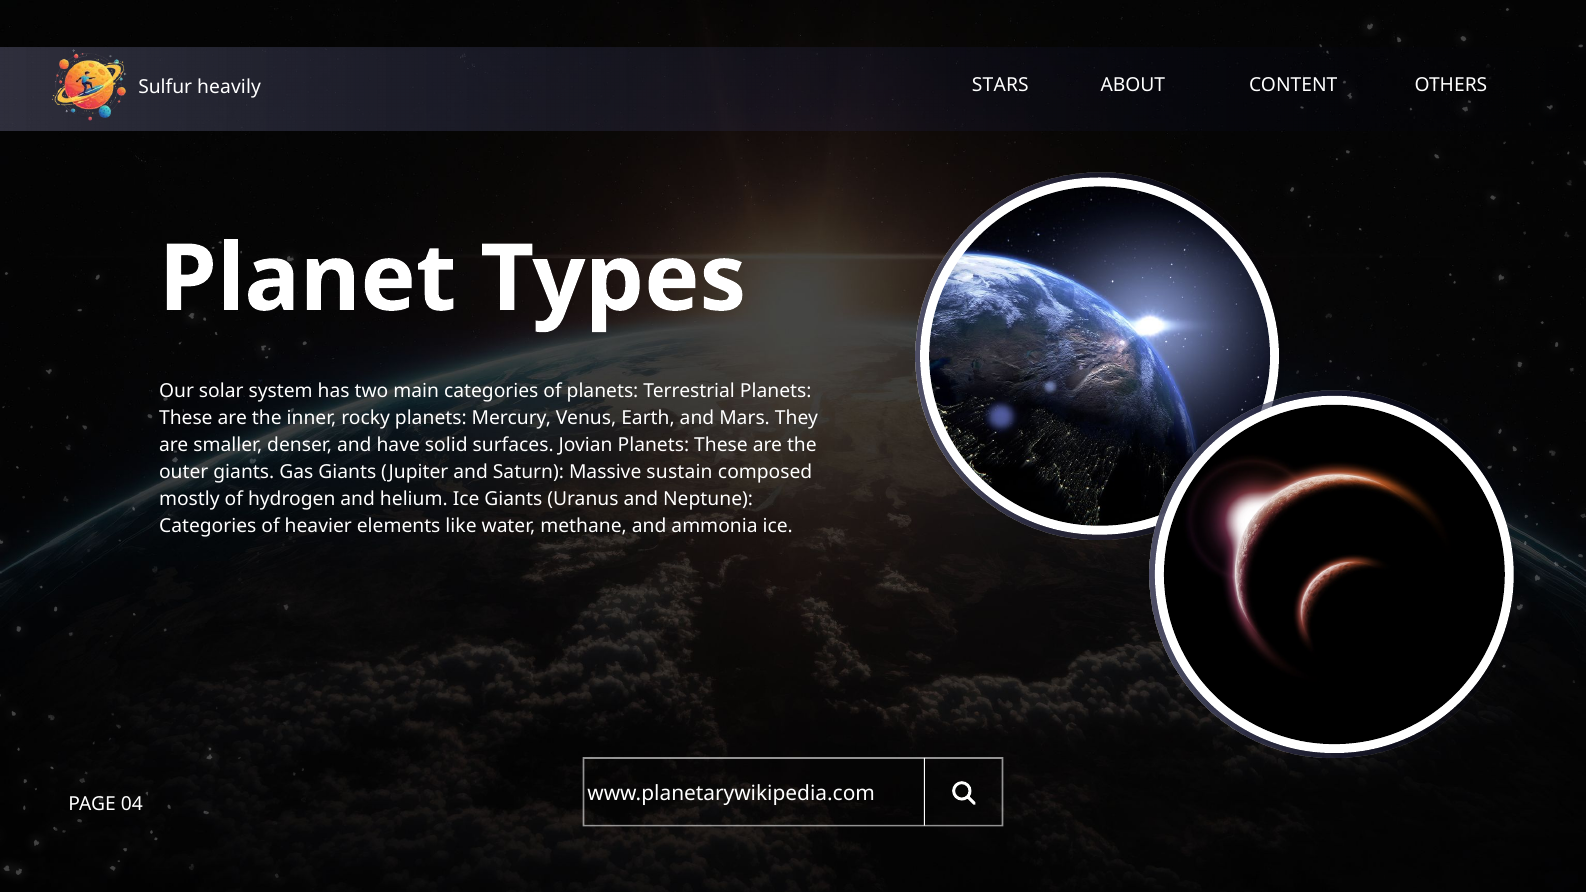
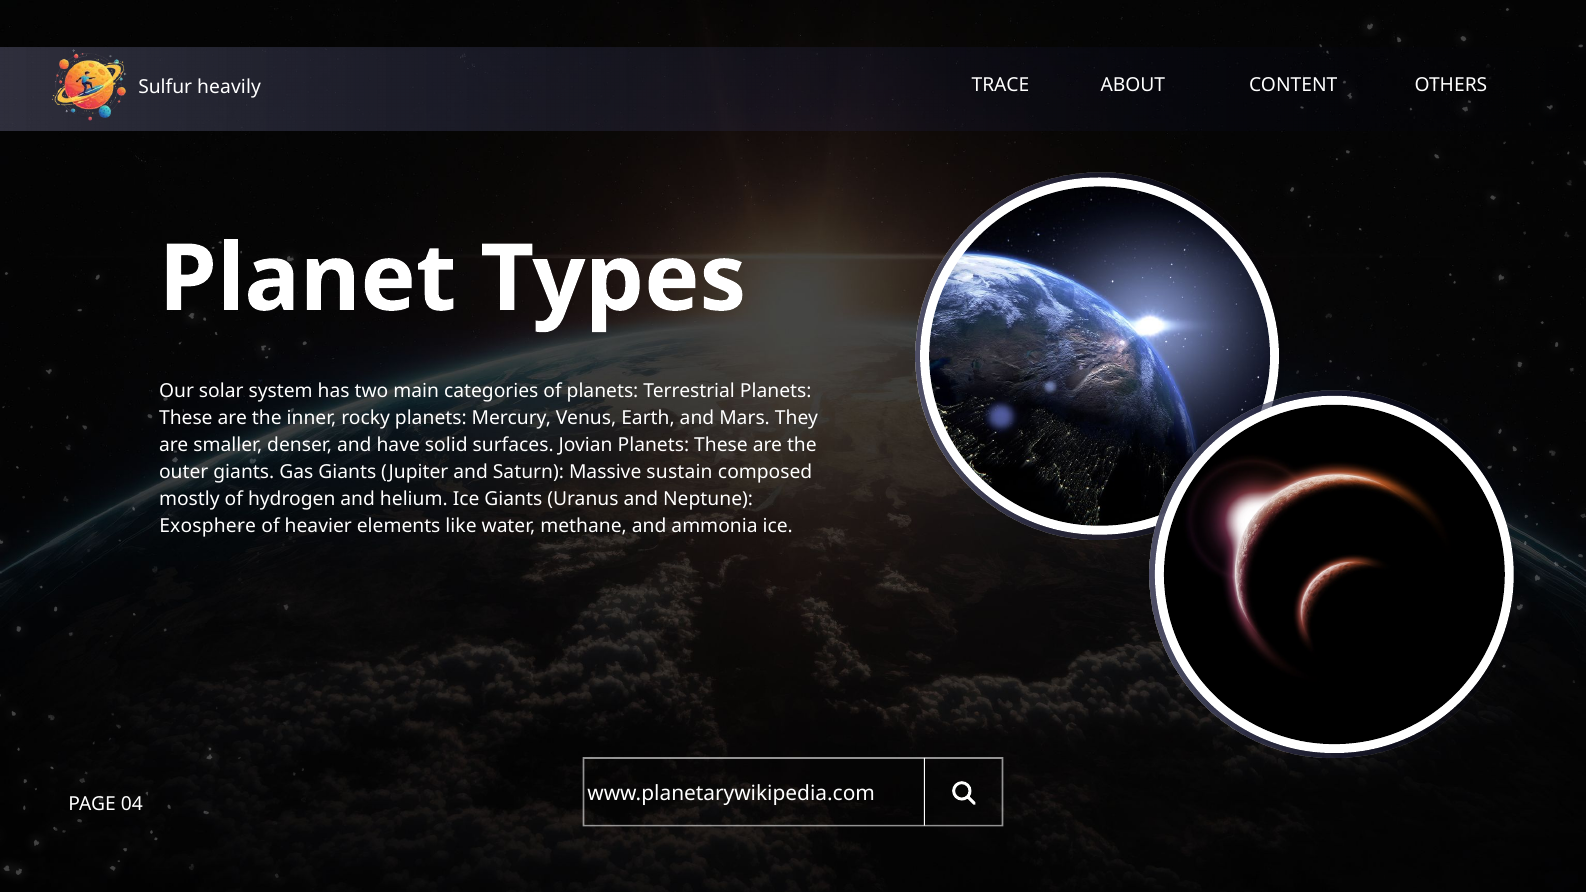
STARS: STARS -> TRACE
Categories at (208, 527): Categories -> Exosphere
